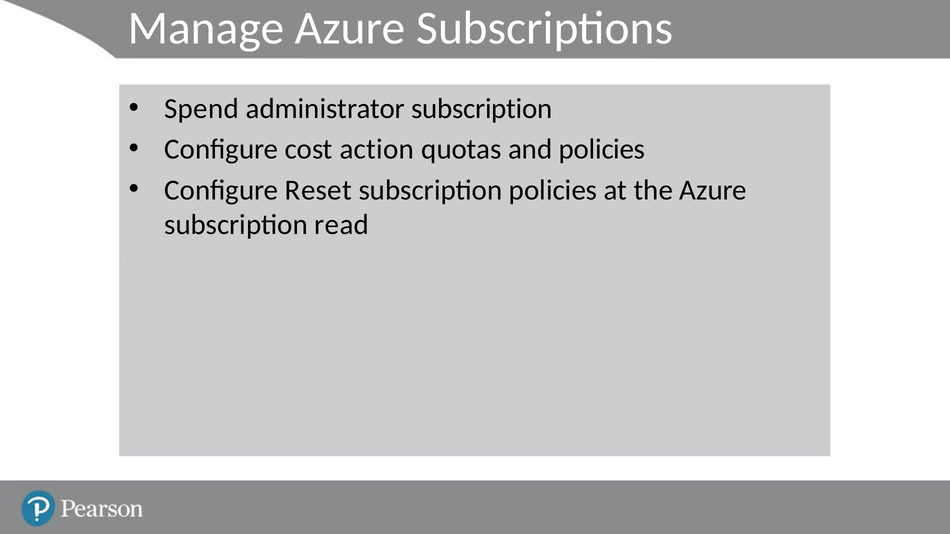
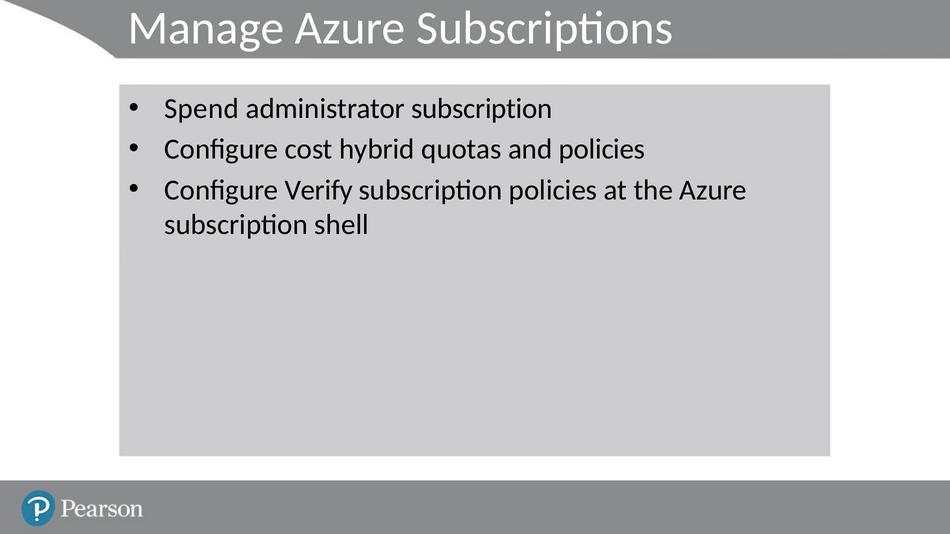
action: action -> hybrid
Reset: Reset -> Verify
read: read -> shell
